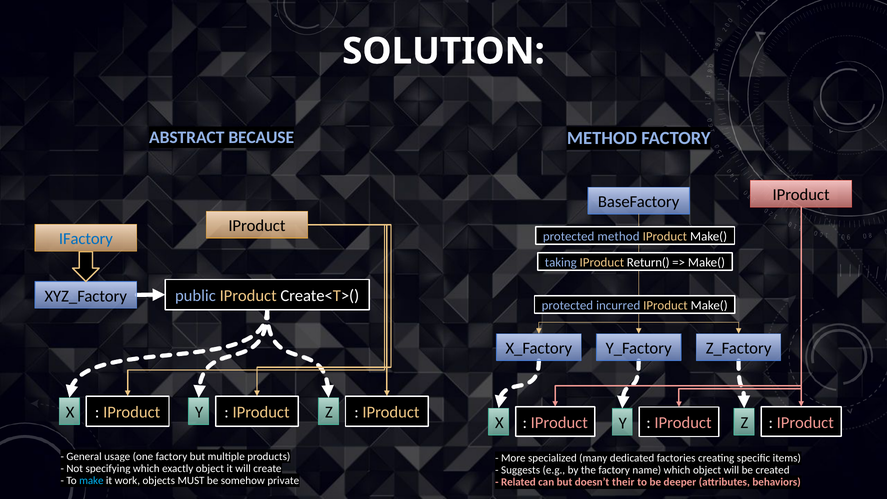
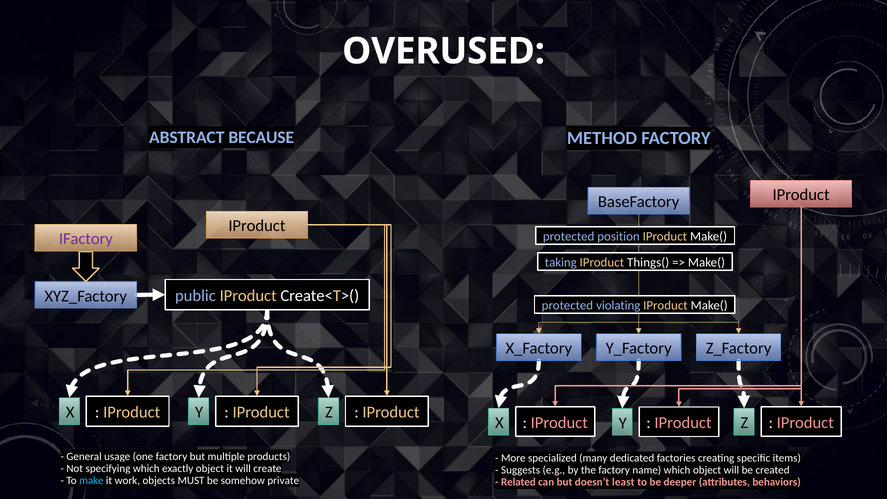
SOLUTION: SOLUTION -> OVERUSED
protected method: method -> position
IFactory colour: blue -> purple
Return(: Return( -> Things(
incurred: incurred -> violating
their: their -> least
